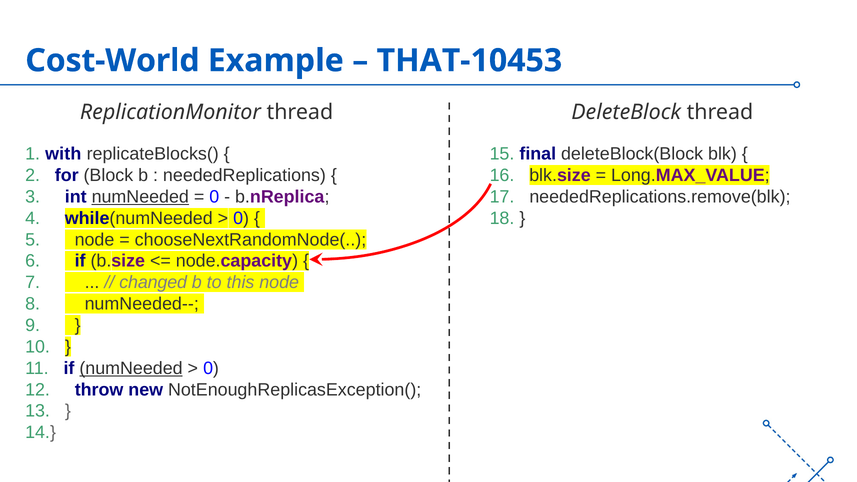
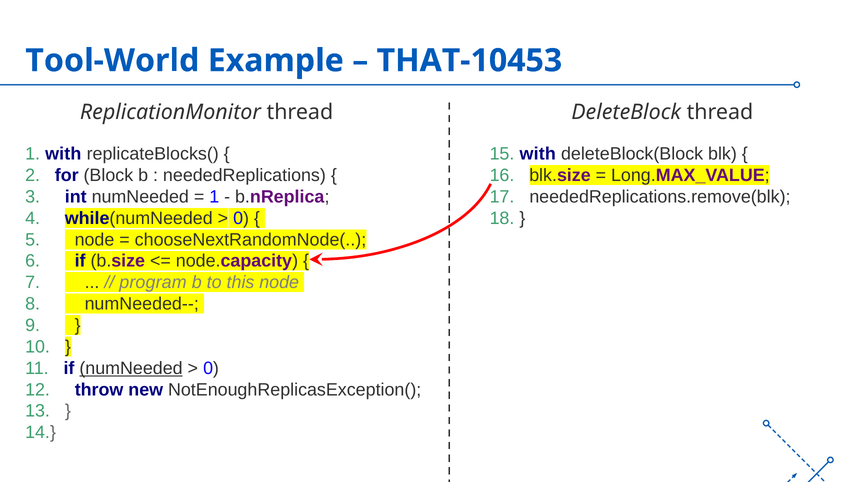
Cost-World: Cost-World -> Tool-World
15 final: final -> with
numNeeded at (140, 197) underline: present -> none
0 at (214, 197): 0 -> 1
changed: changed -> program
